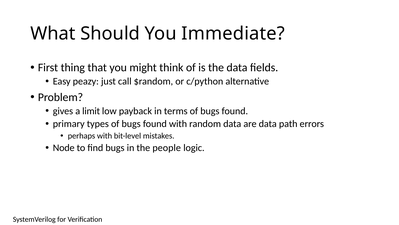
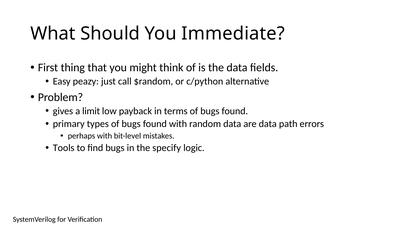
Node: Node -> Tools
people: people -> specify
